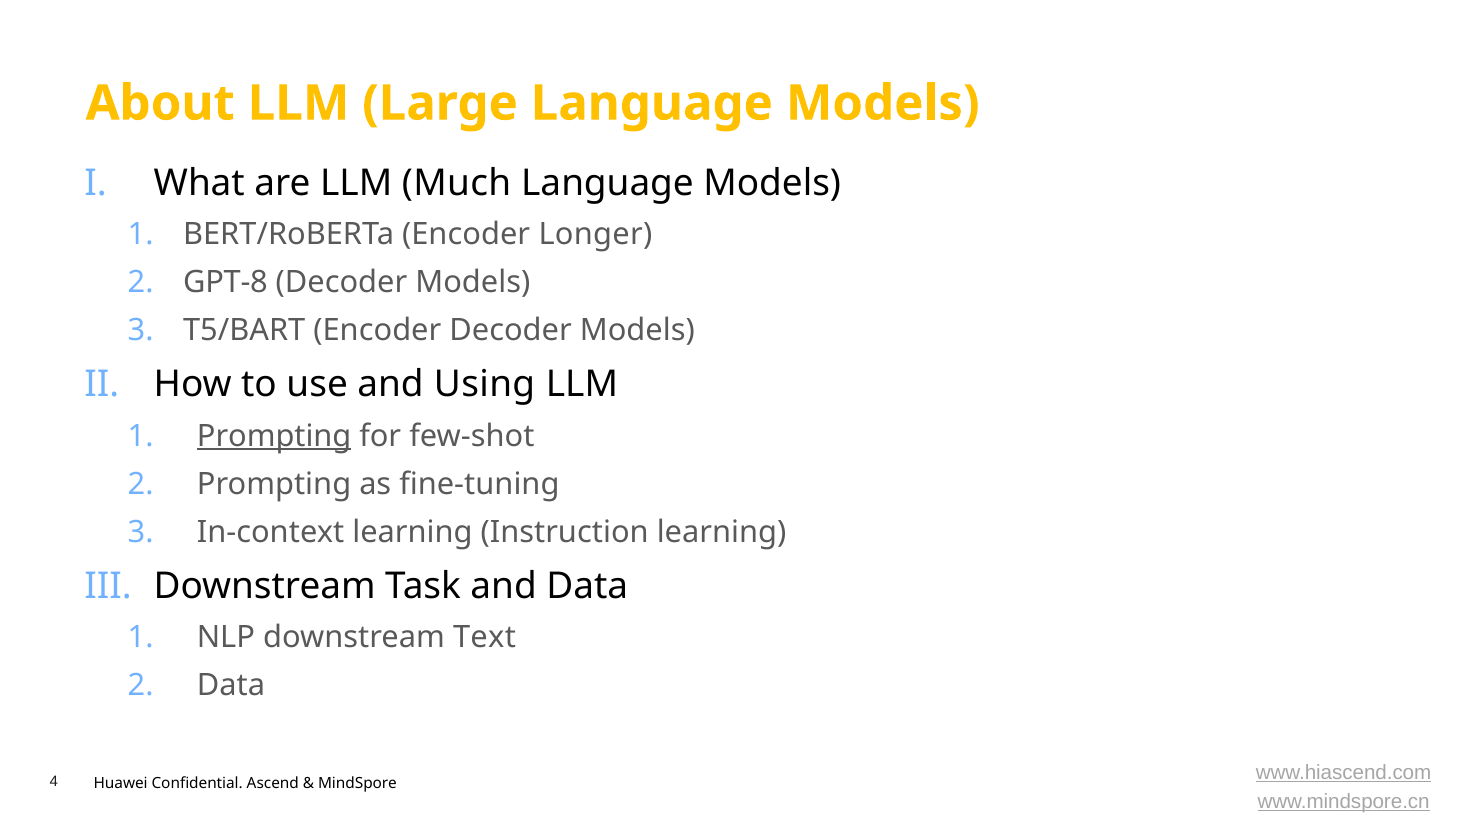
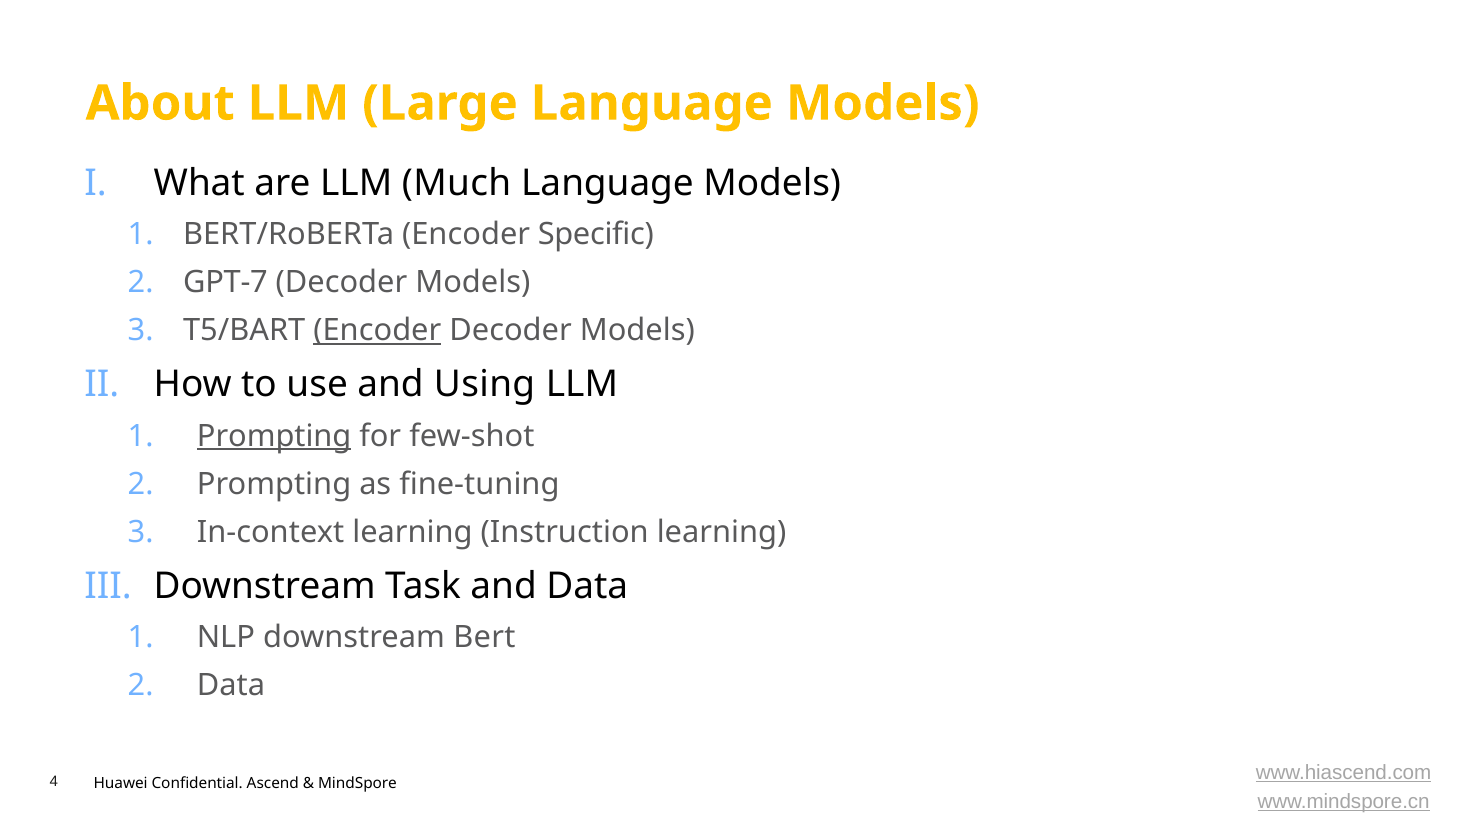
Longer: Longer -> Specific
GPT-8: GPT-8 -> GPT-7
Encoder at (377, 330) underline: none -> present
Text: Text -> Bert
